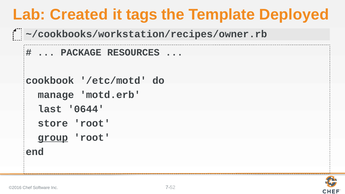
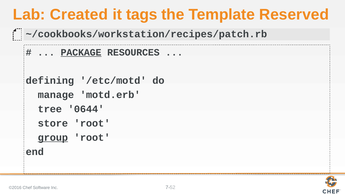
Deployed: Deployed -> Reserved
~/cookbooks/workstation/recipes/owner.rb: ~/cookbooks/workstation/recipes/owner.rb -> ~/cookbooks/workstation/recipes/patch.rb
PACKAGE underline: none -> present
cookbook: cookbook -> defining
last: last -> tree
